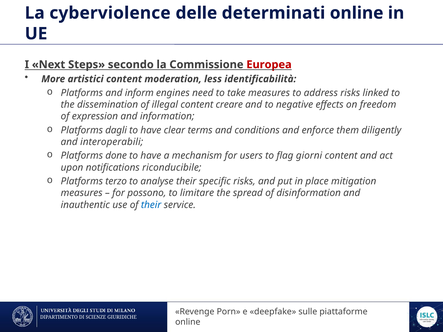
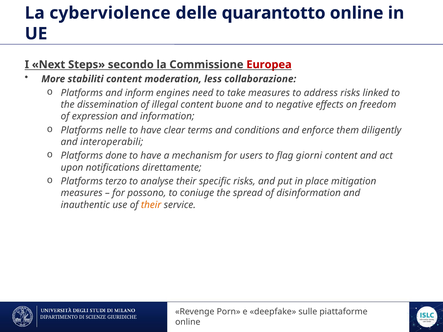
determinati: determinati -> quarantotto
artistici: artistici -> stabiliti
identificabilità: identificabilità -> collaborazione
creare: creare -> buone
dagli: dagli -> nelle
riconducibile: riconducibile -> direttamente
limitare: limitare -> coniuge
their at (151, 205) colour: blue -> orange
